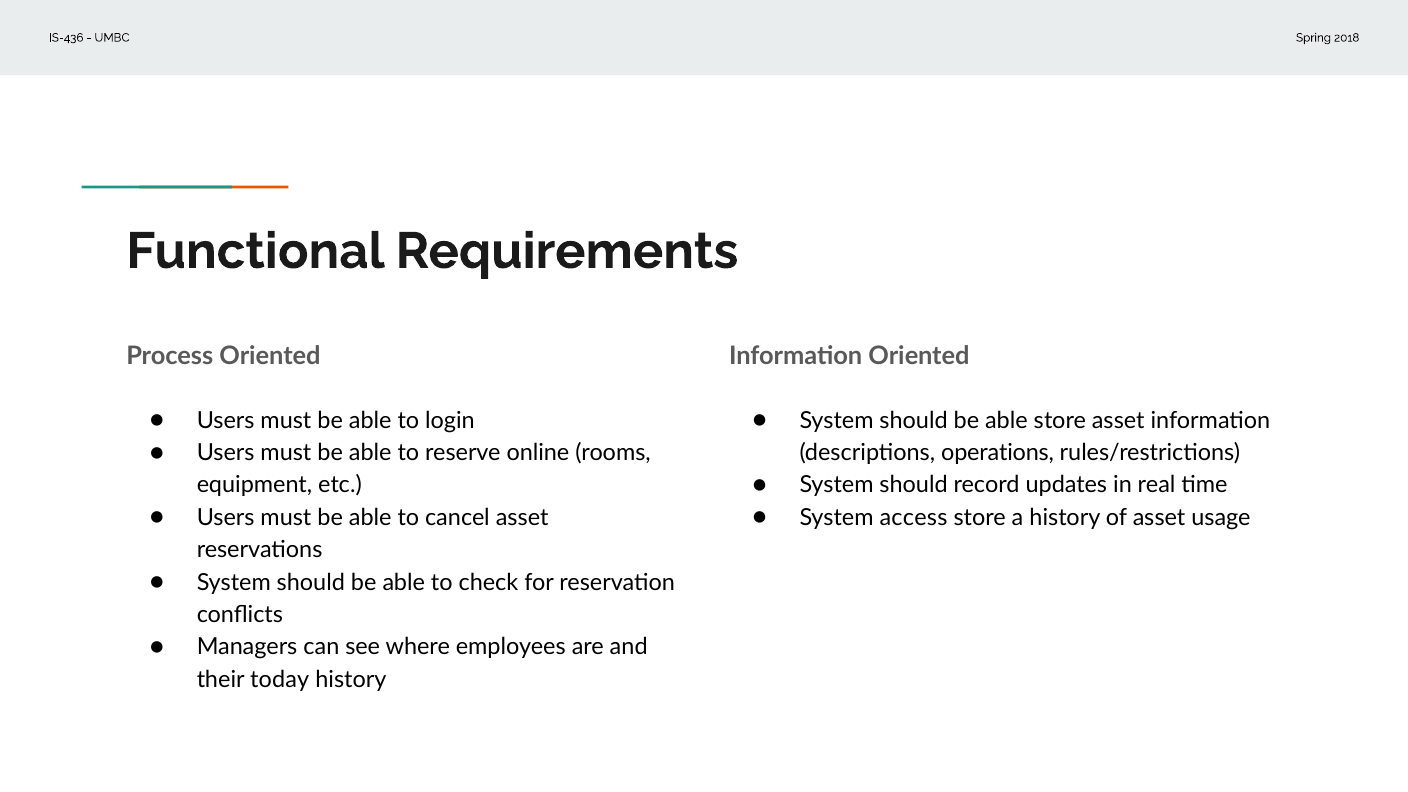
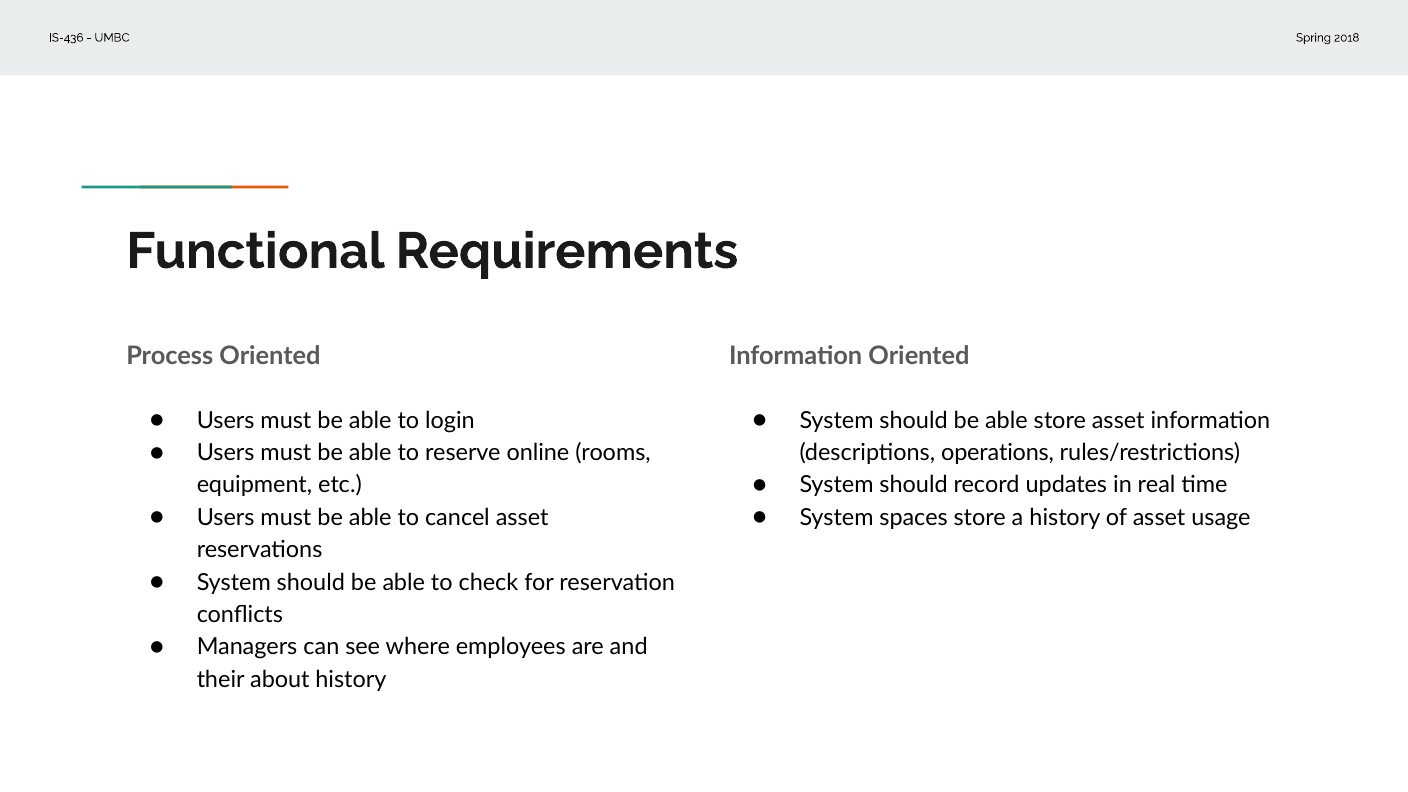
access: access -> spaces
today: today -> about
